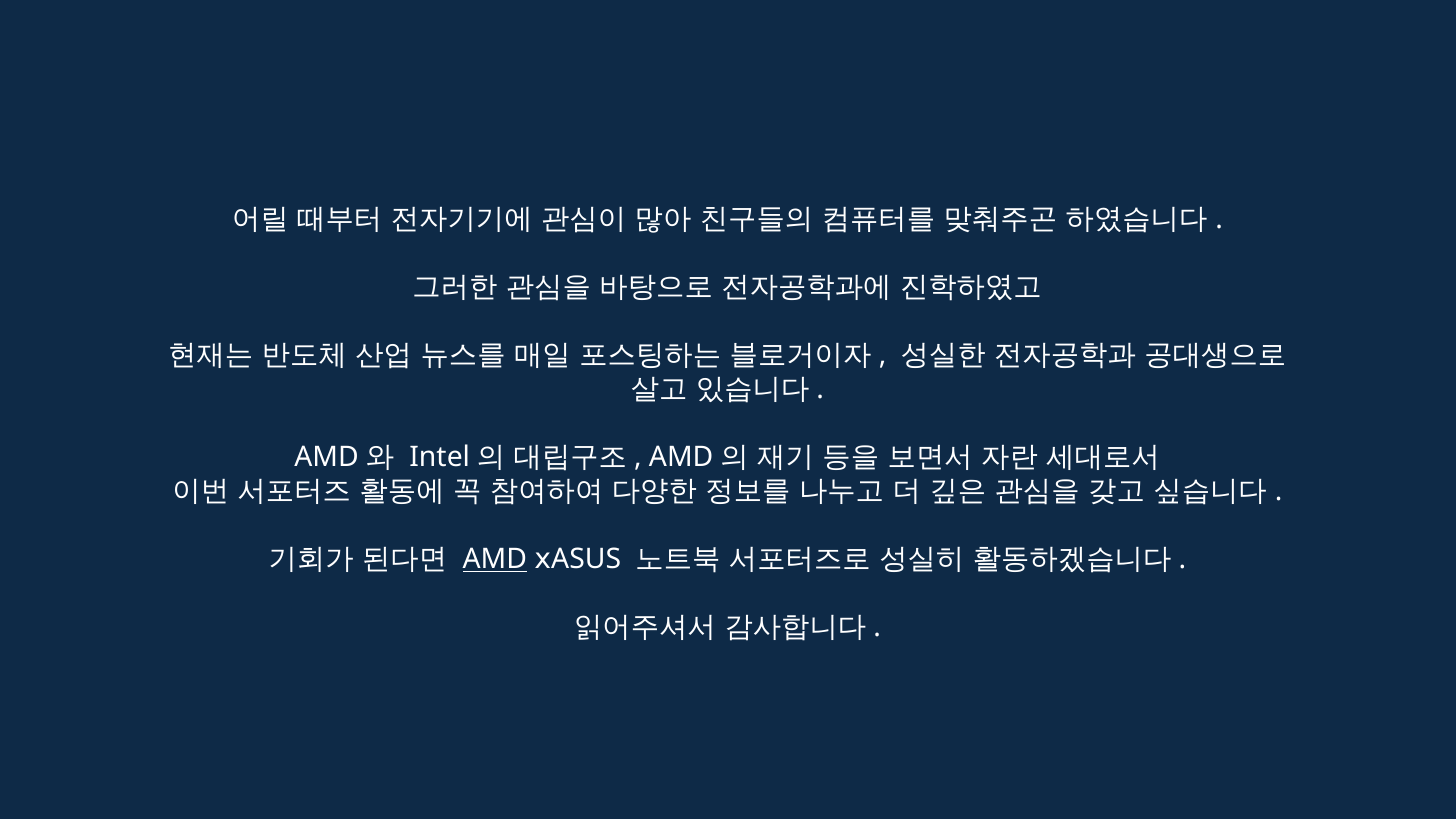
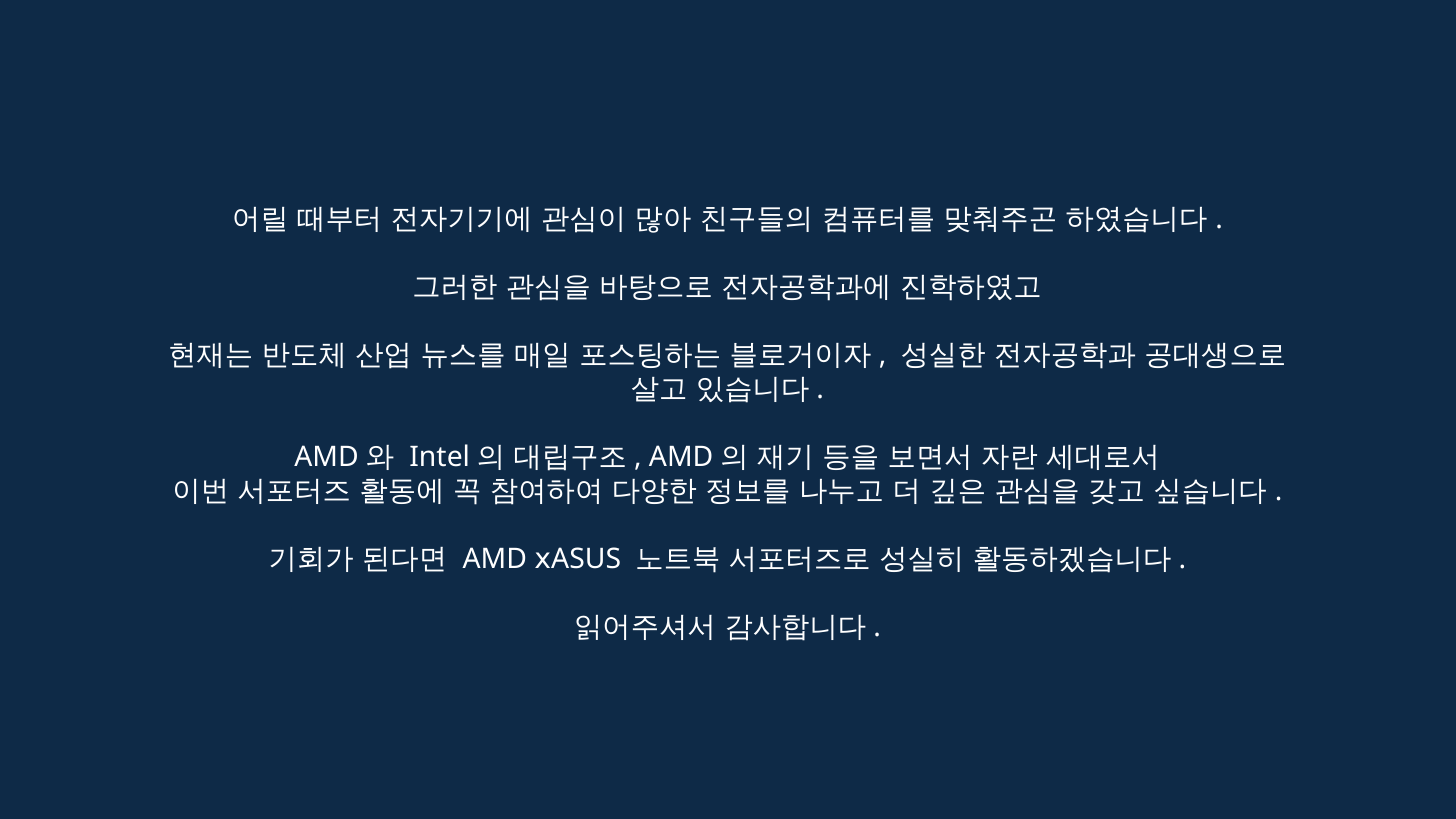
AMD underline: present -> none
